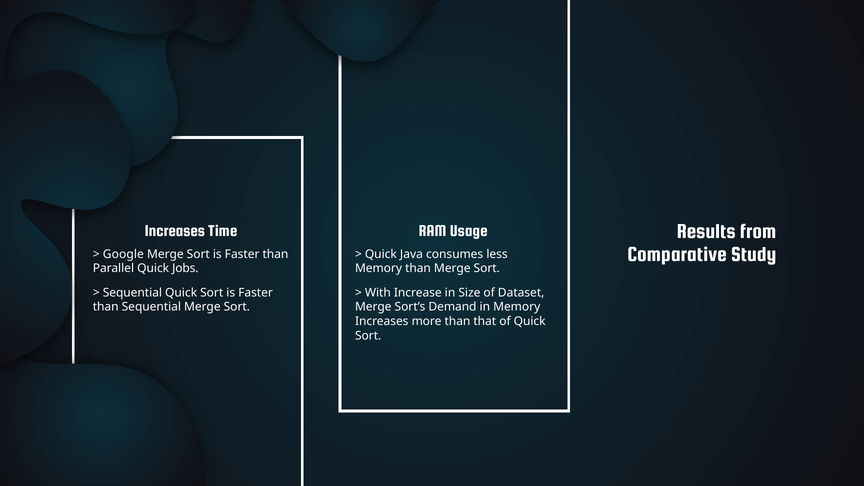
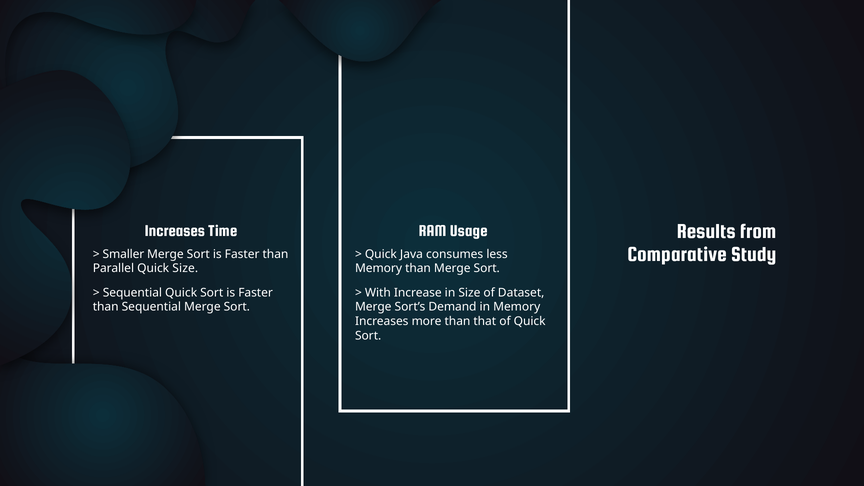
Google: Google -> Smaller
Quick Jobs: Jobs -> Size
